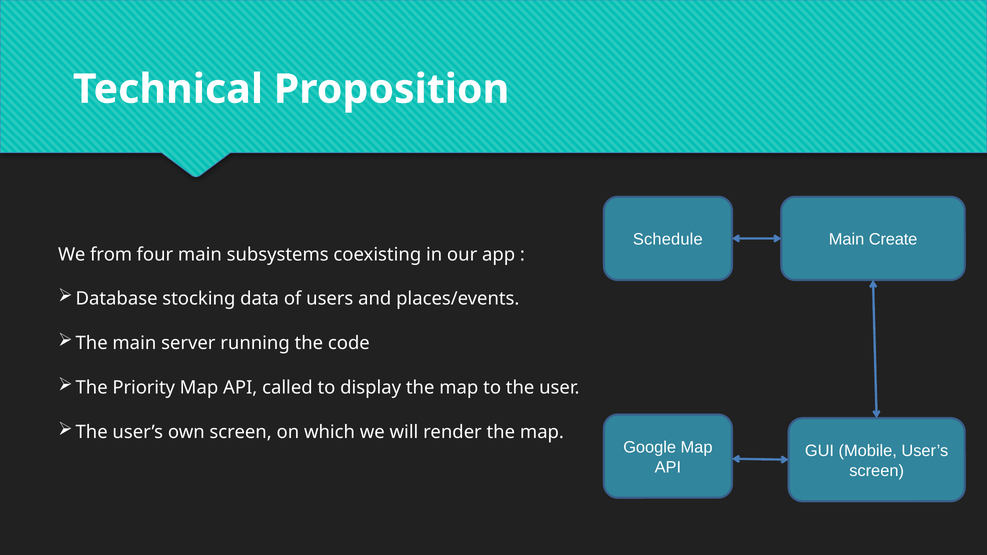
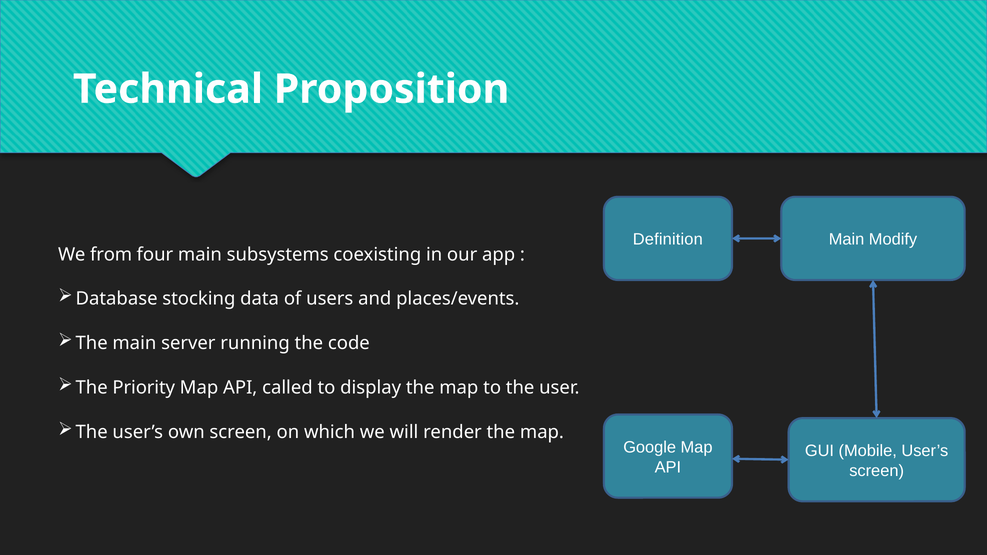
Schedule: Schedule -> Definition
Create: Create -> Modify
